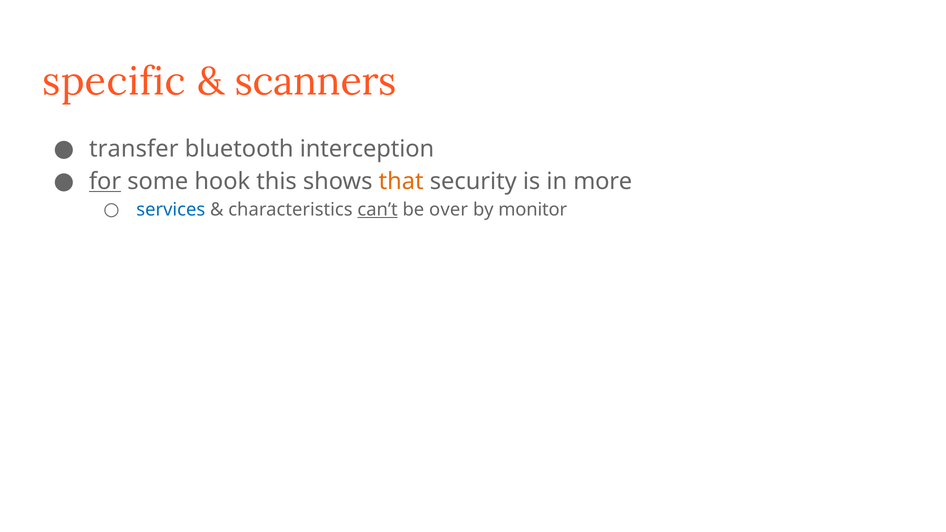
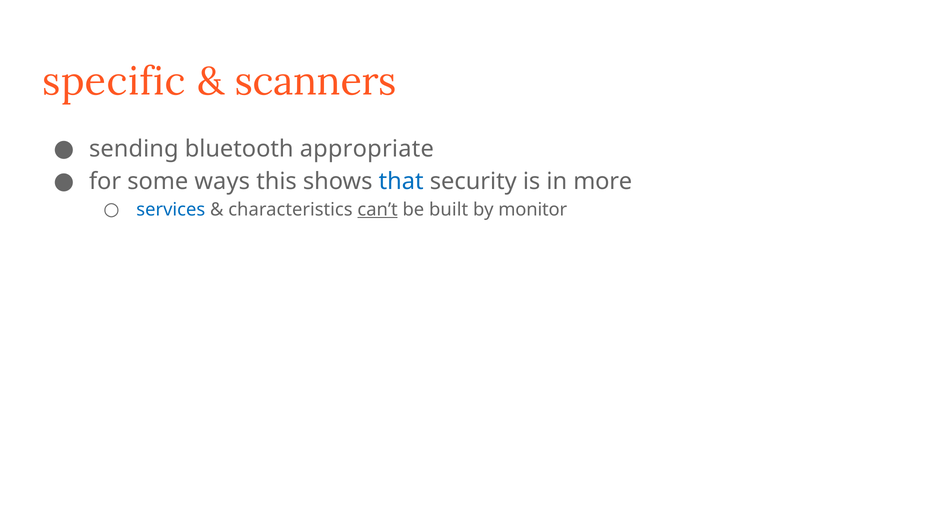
transfer: transfer -> sending
interception: interception -> appropriate
for underline: present -> none
hook: hook -> ways
that colour: orange -> blue
over: over -> built
